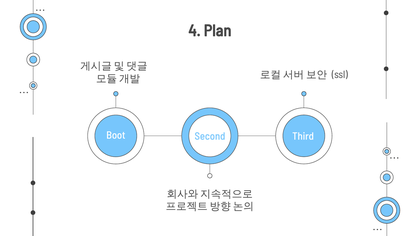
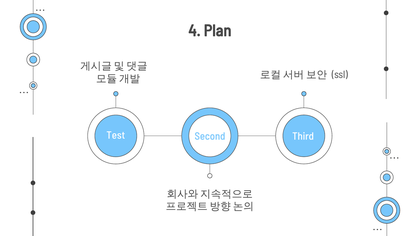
Boot: Boot -> Test
